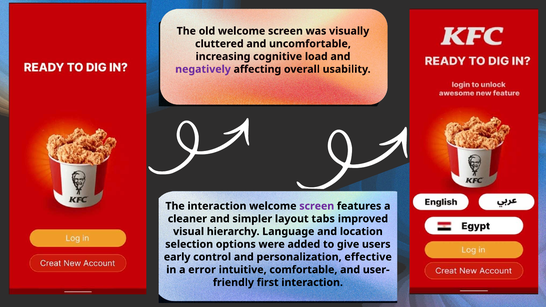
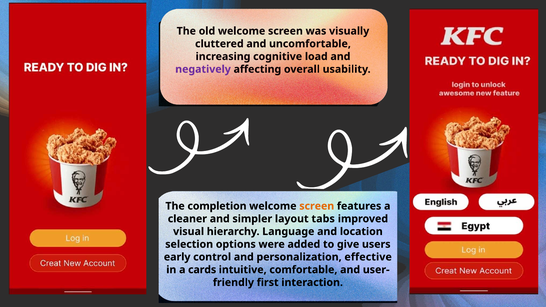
The interaction: interaction -> completion
screen at (317, 206) colour: purple -> orange
error: error -> cards
